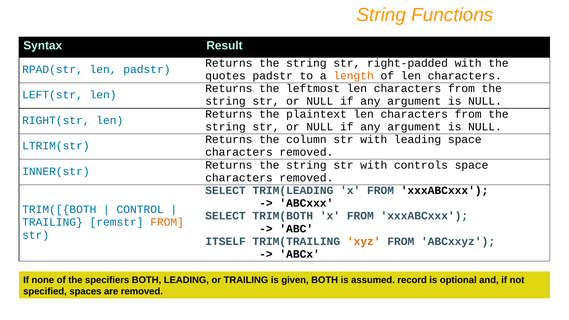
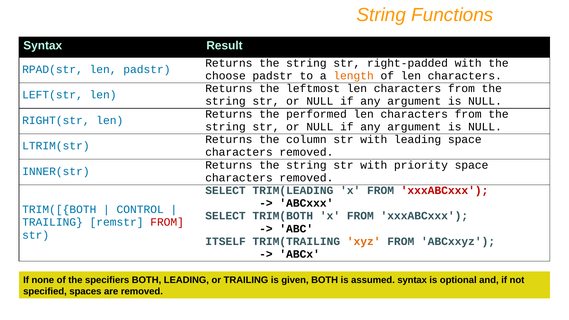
quotes: quotes -> choose
plaintext: plaintext -> performed
controls: controls -> priority
xxxABCxxx at (445, 190) colour: black -> red
FROM at (167, 222) colour: orange -> red
assumed record: record -> syntax
